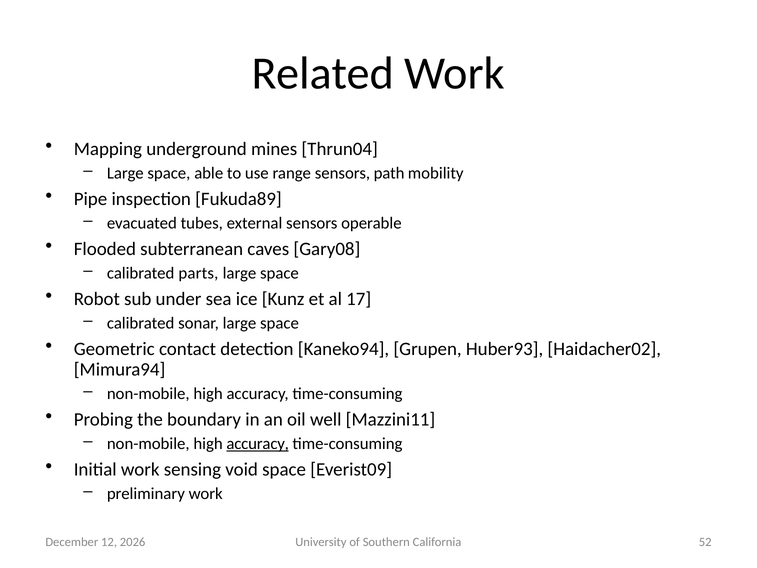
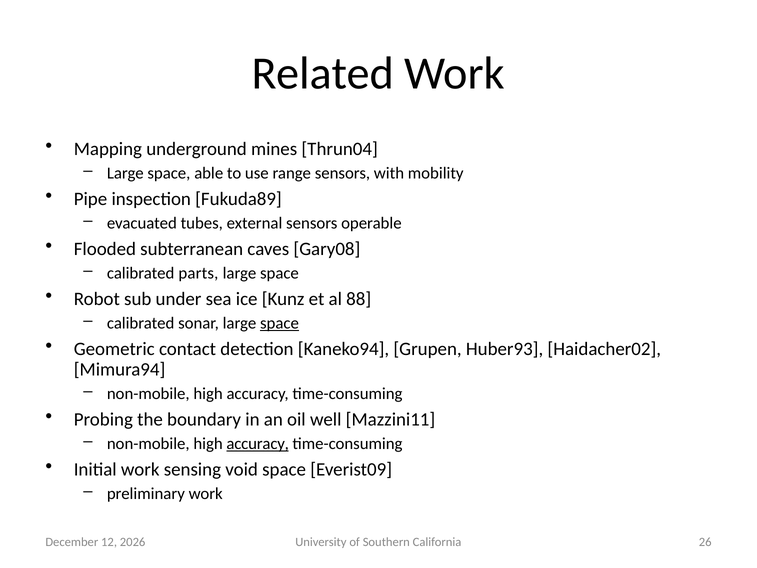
path: path -> with
17: 17 -> 88
space at (279, 323) underline: none -> present
52: 52 -> 26
